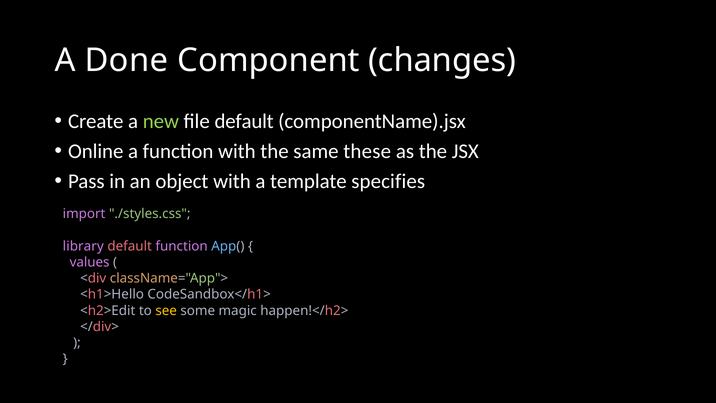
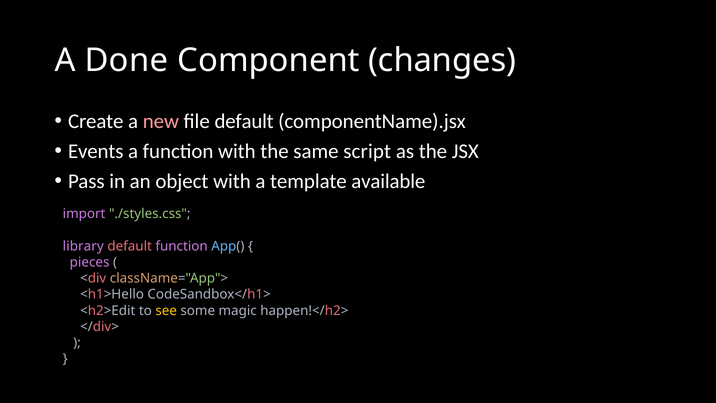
new colour: light green -> pink
Online: Online -> Events
these: these -> script
specifies: specifies -> available
values: values -> pieces
